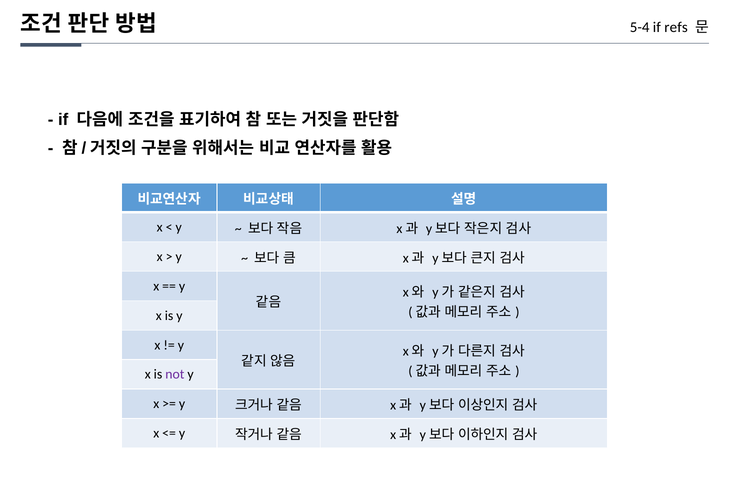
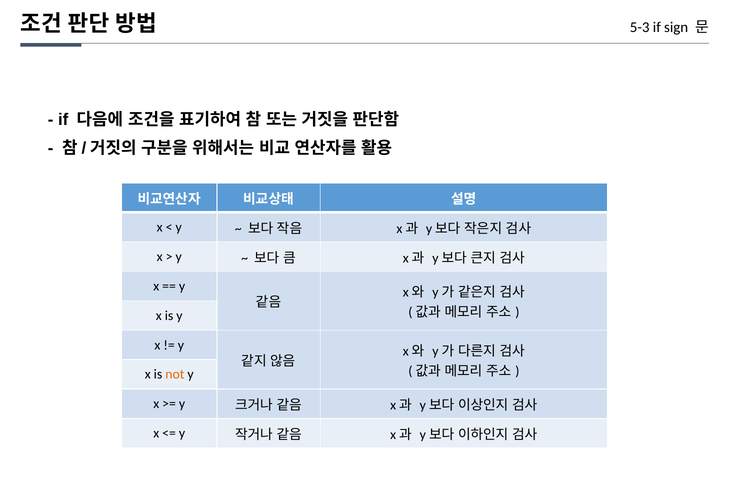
5-4: 5-4 -> 5-3
refs: refs -> sign
not colour: purple -> orange
